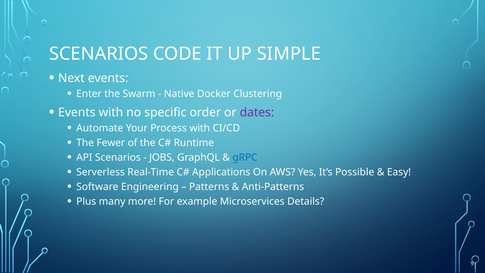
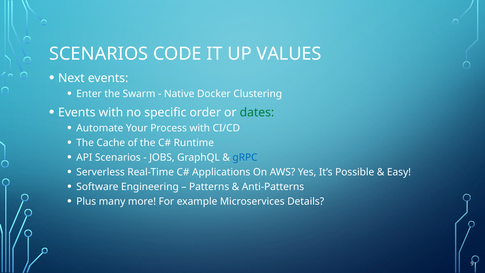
SIMPLE: SIMPLE -> VALUES
dates colour: purple -> green
Fewer: Fewer -> Cache
